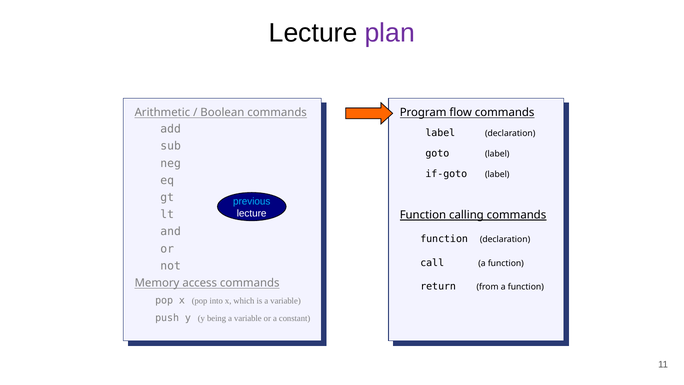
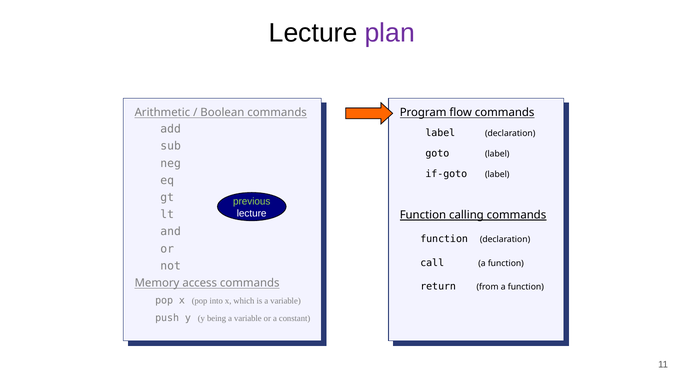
previous colour: light blue -> light green
